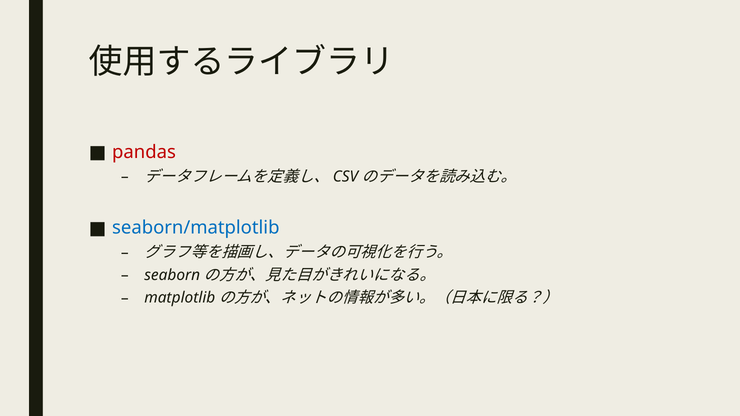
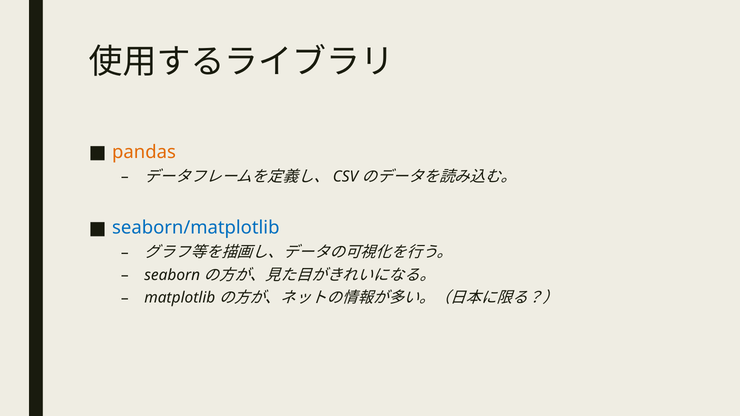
pandas colour: red -> orange
